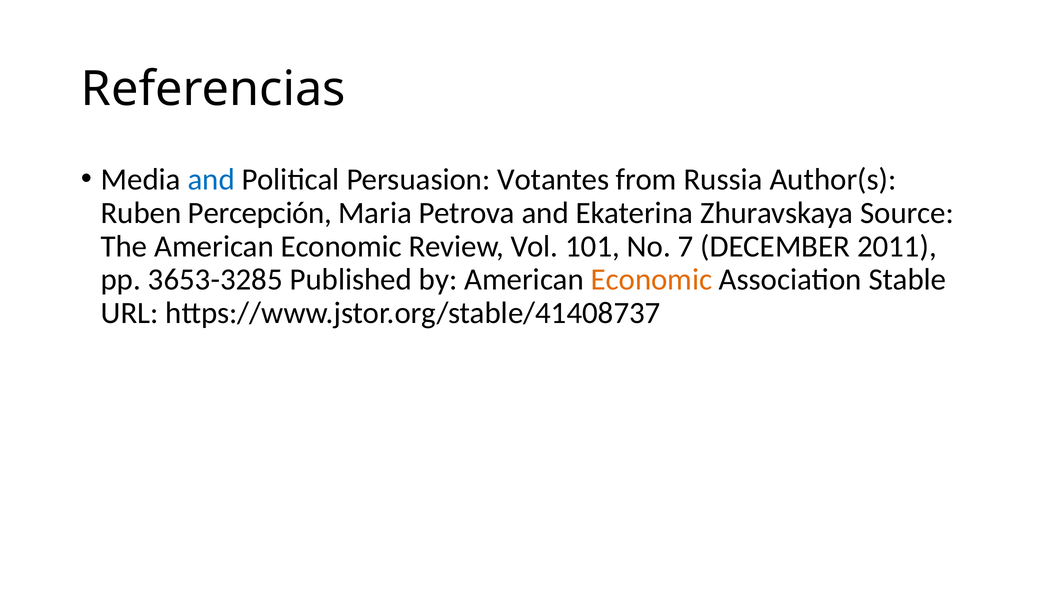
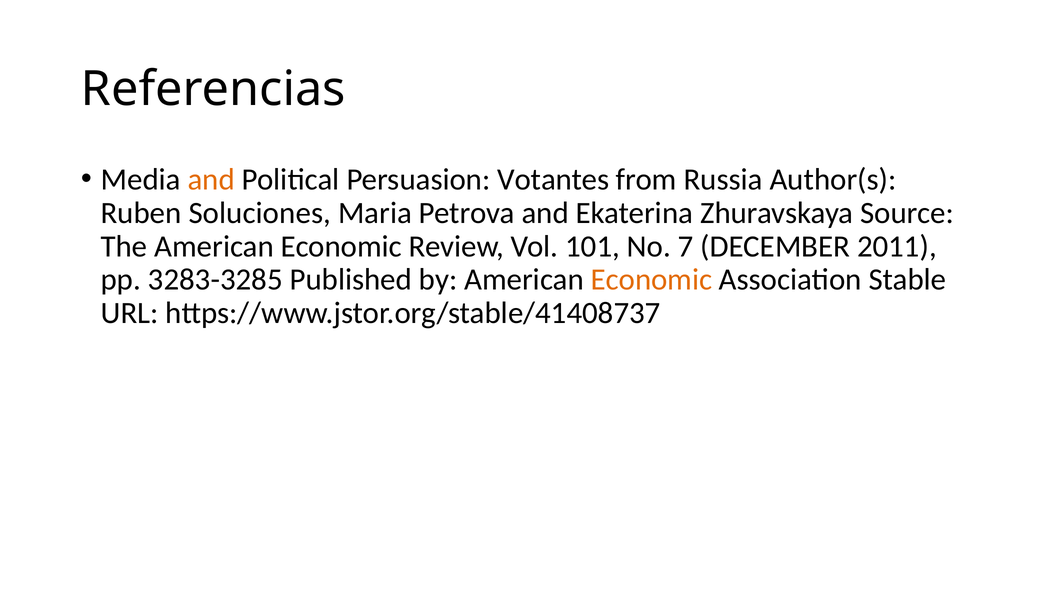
and at (211, 179) colour: blue -> orange
Percepción: Percepción -> Soluciones
3653-3285: 3653-3285 -> 3283-3285
